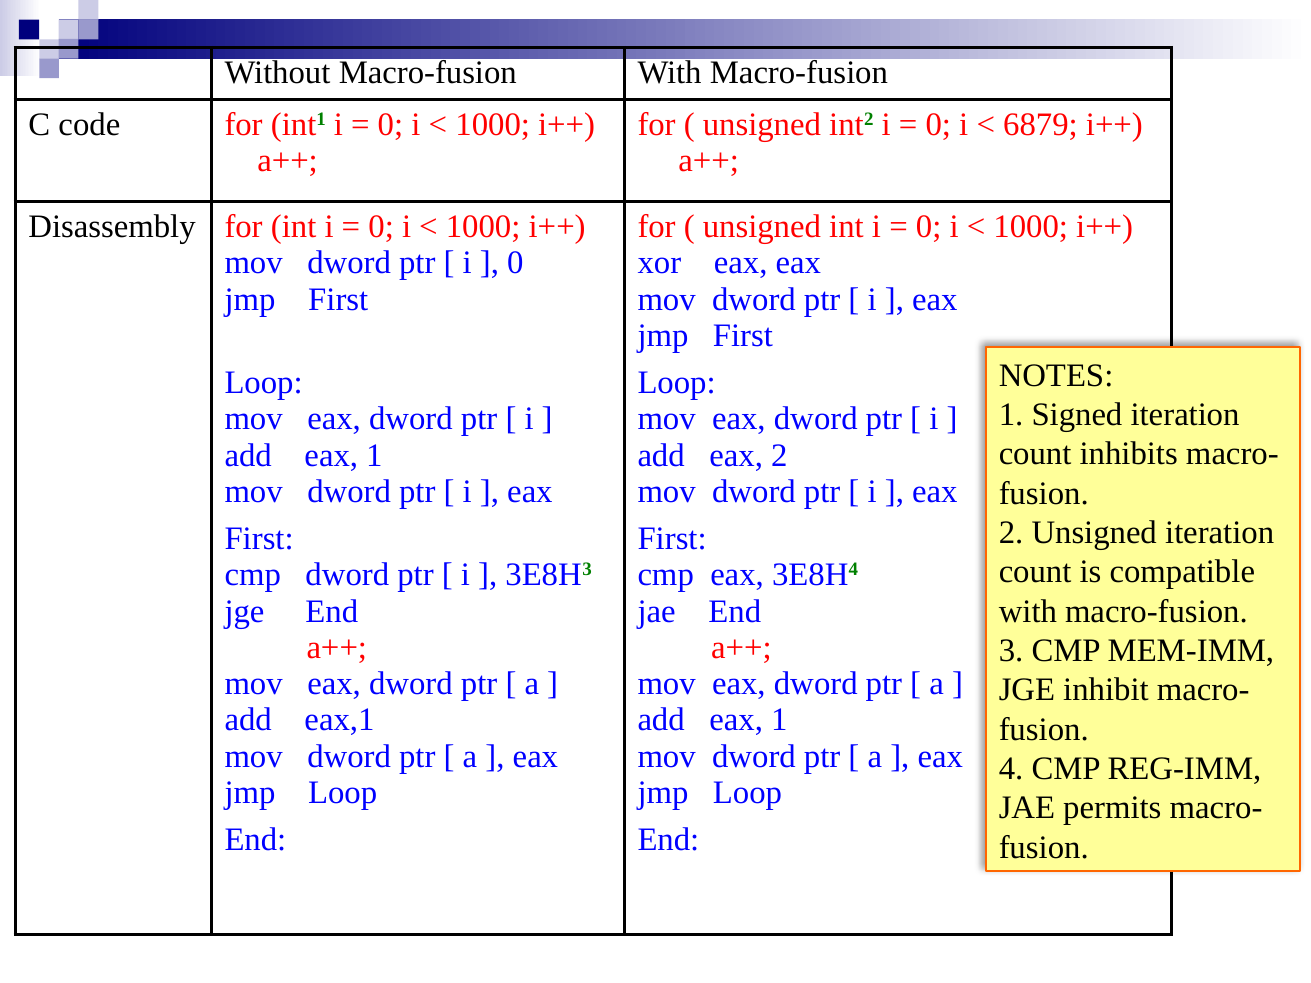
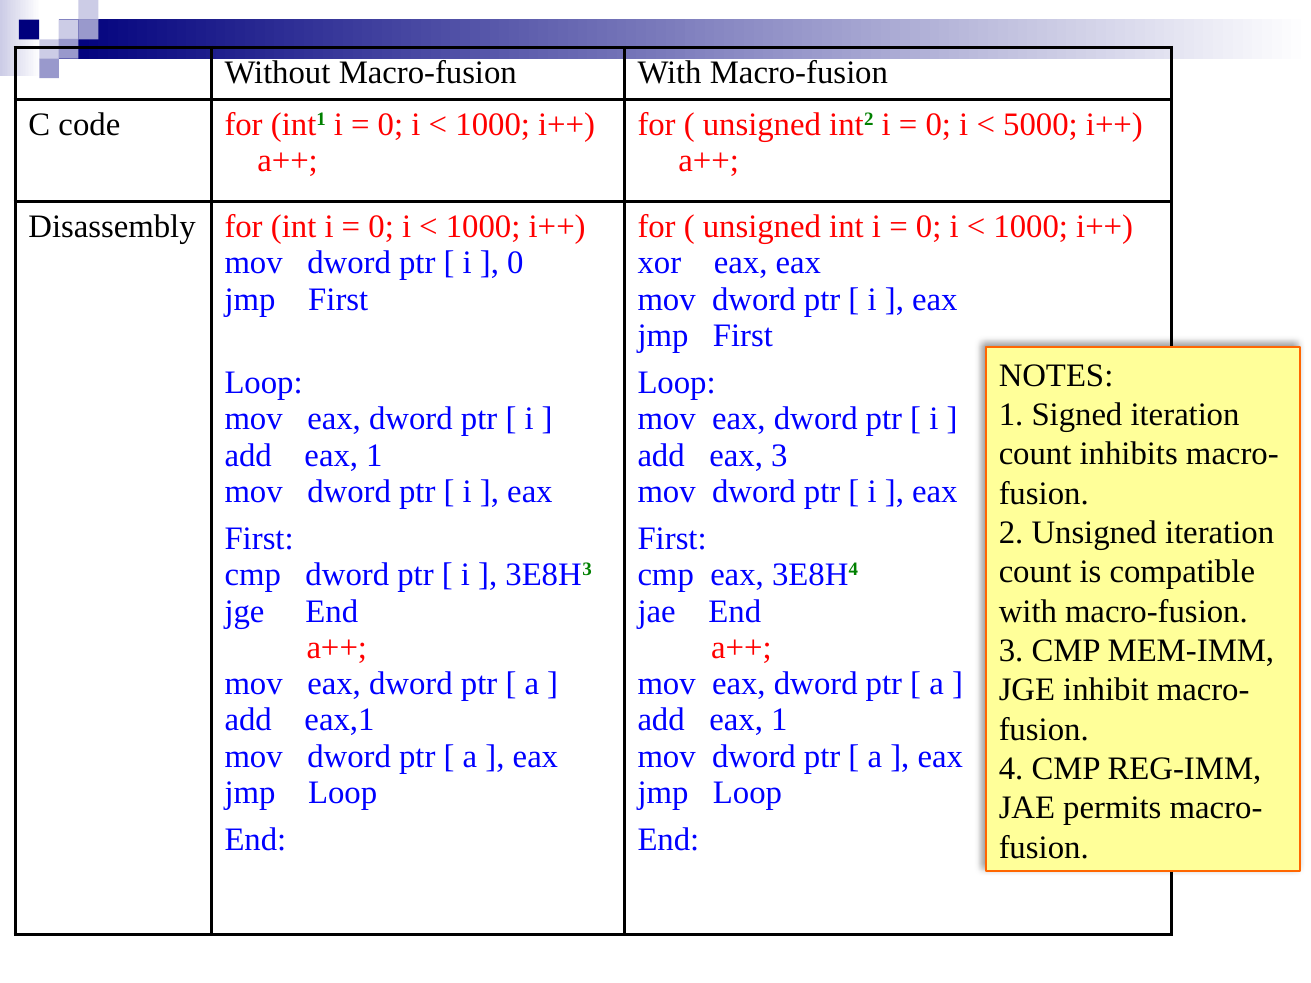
6879: 6879 -> 5000
eax 2: 2 -> 3
